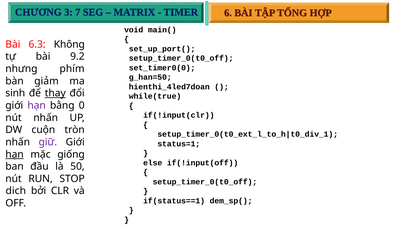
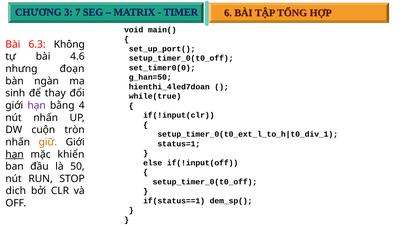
9.2: 9.2 -> 4.6
phím: phím -> đoạn
giảm: giảm -> ngàn
thay underline: present -> none
0: 0 -> 4
giữ colour: purple -> orange
giống: giống -> khiển
